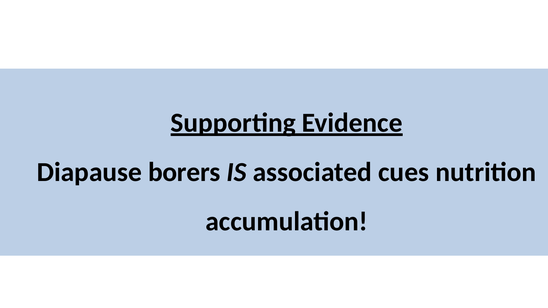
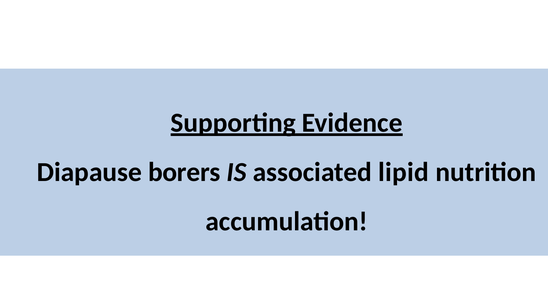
cues: cues -> lipid
